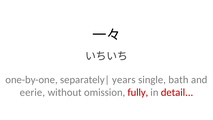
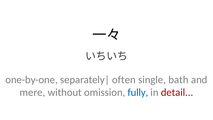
years: years -> often
eerie: eerie -> mere
fully colour: red -> blue
